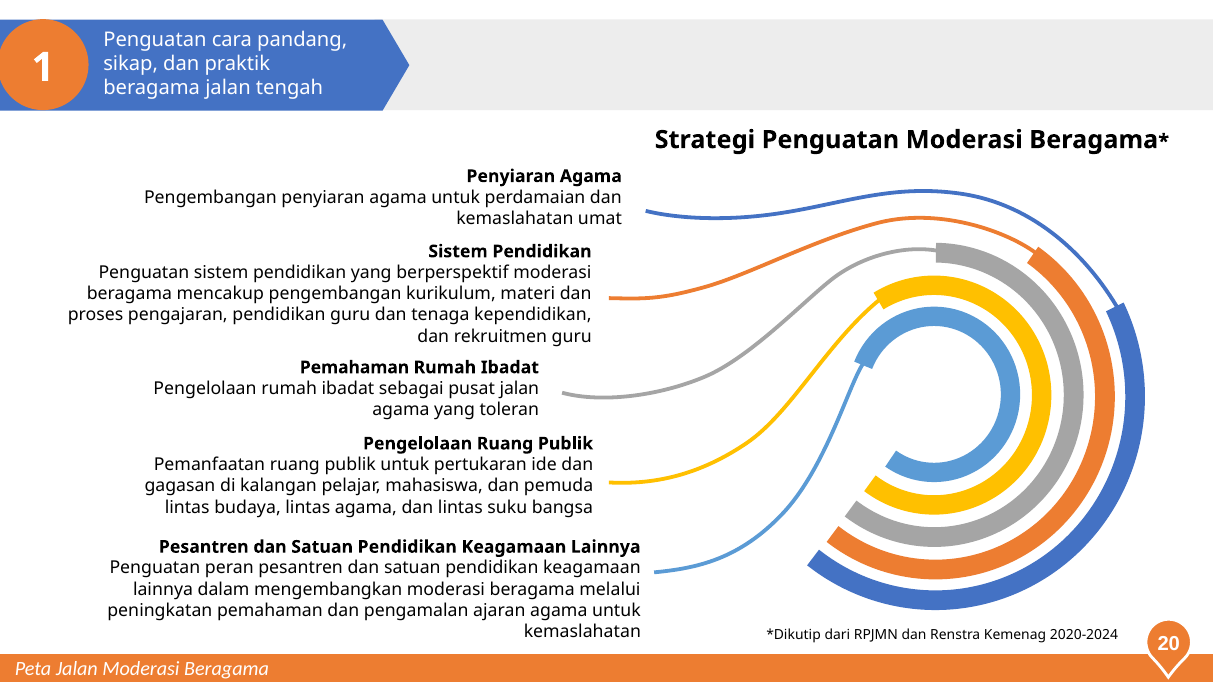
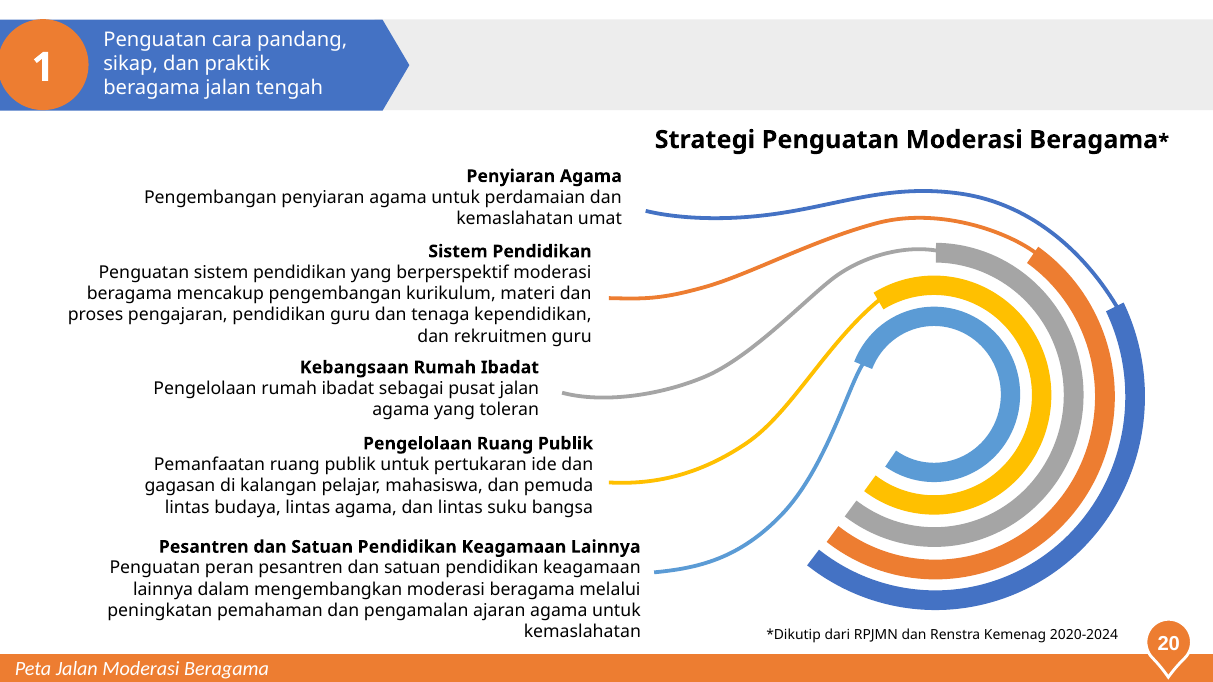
Pemahaman at (355, 368): Pemahaman -> Kebangsaan
